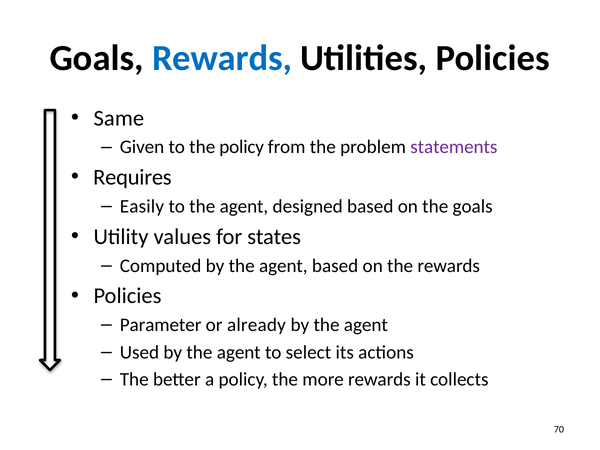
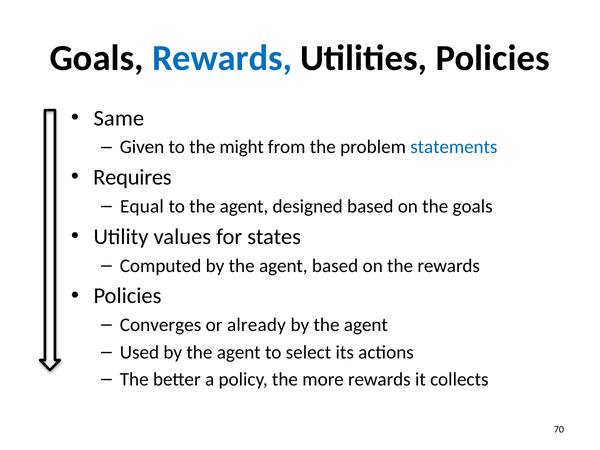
the policy: policy -> might
statements colour: purple -> blue
Easily: Easily -> Equal
Parameter: Parameter -> Converges
